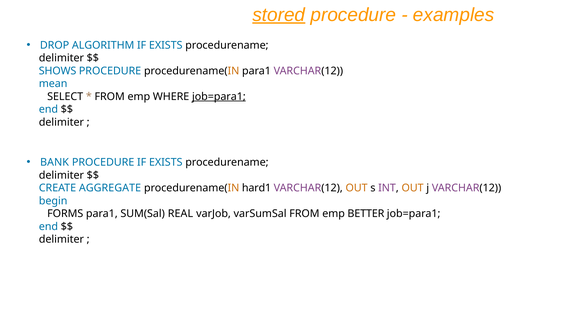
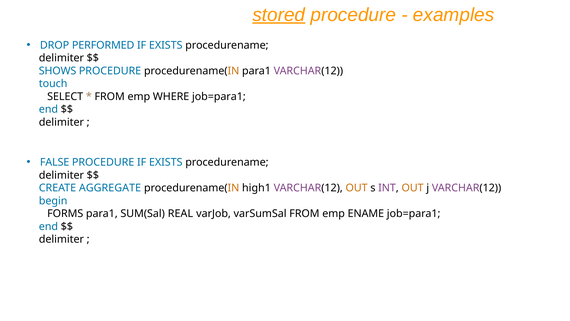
ALGORITHM: ALGORITHM -> PERFORMED
mean: mean -> touch
job=para1 at (219, 96) underline: present -> none
BANK: BANK -> FALSE
hard1: hard1 -> high1
BETTER: BETTER -> ENAME
